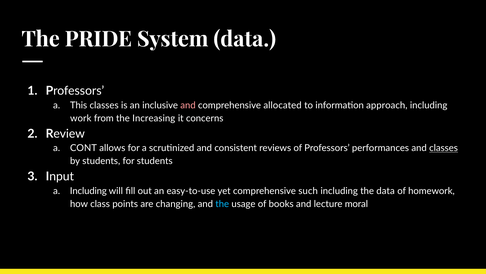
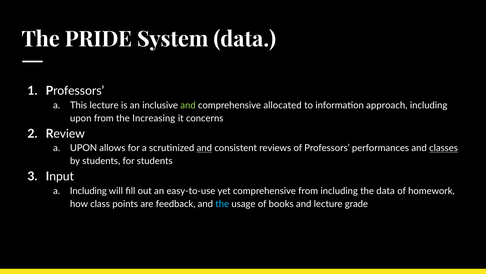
This classes: classes -> lecture
and at (188, 105) colour: pink -> light green
work at (81, 118): work -> upon
a CONT: CONT -> UPON
and at (204, 148) underline: none -> present
comprehensive such: such -> from
changing: changing -> feedback
moral: moral -> grade
